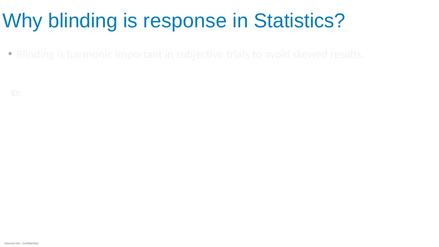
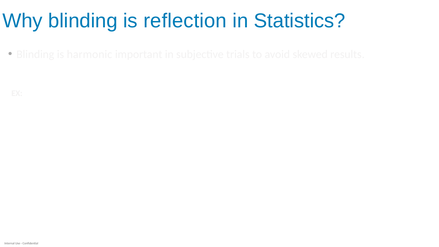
response: response -> reflection
